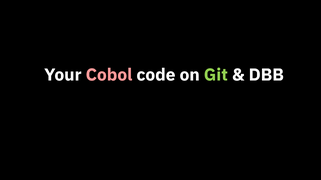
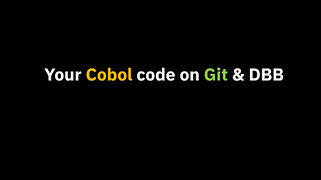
Cobol colour: pink -> yellow
